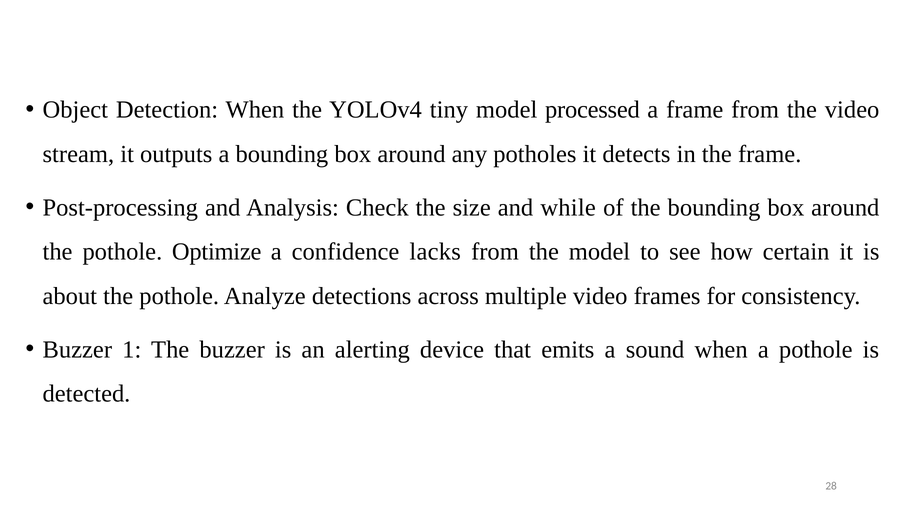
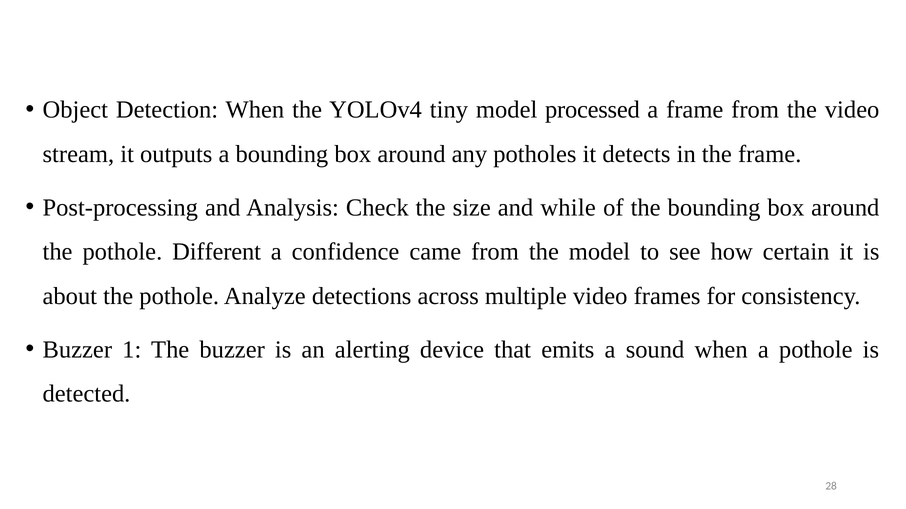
Optimize: Optimize -> Different
lacks: lacks -> came
